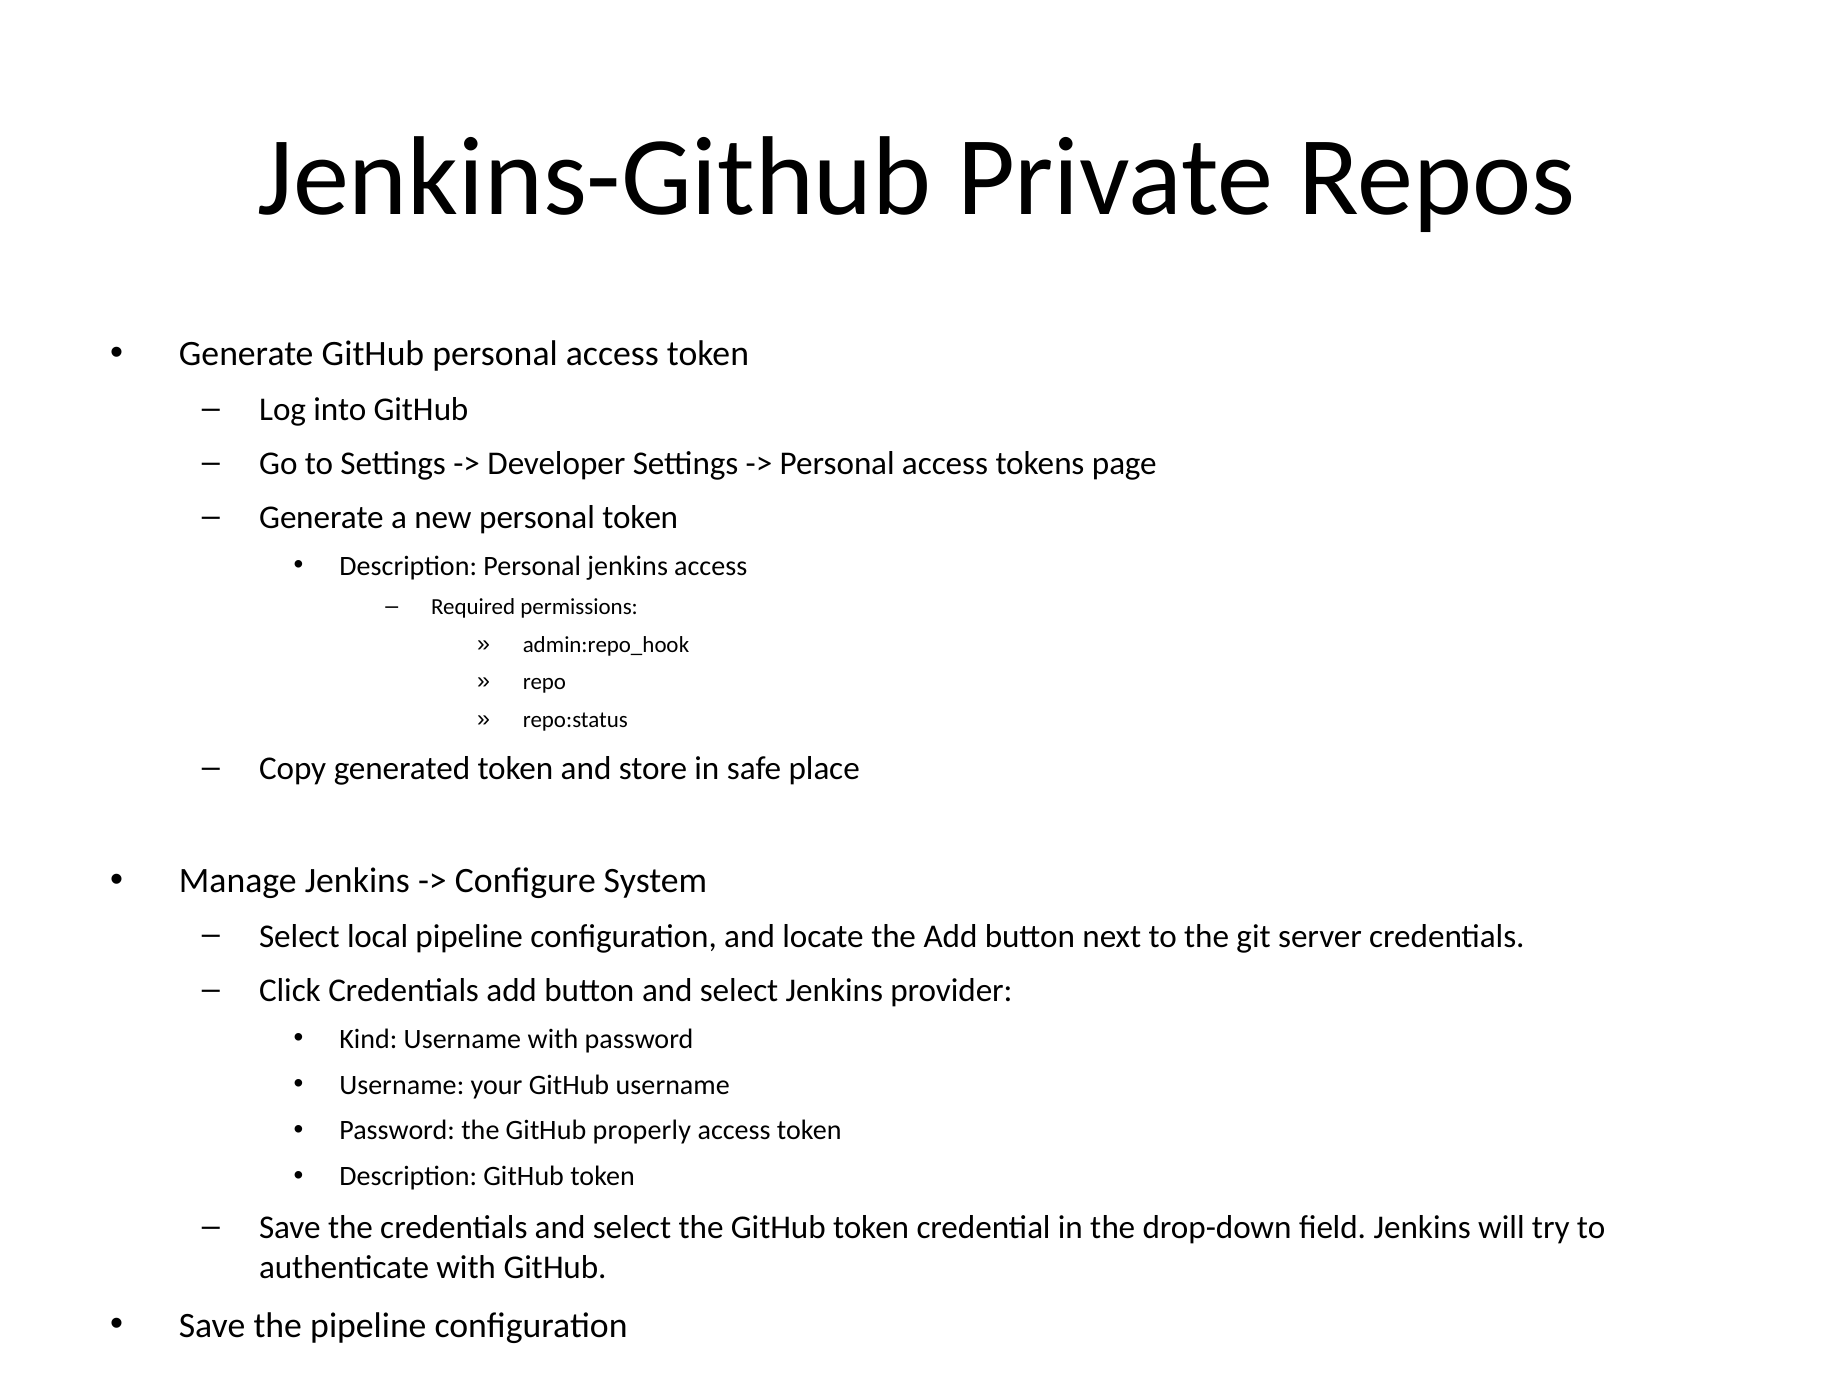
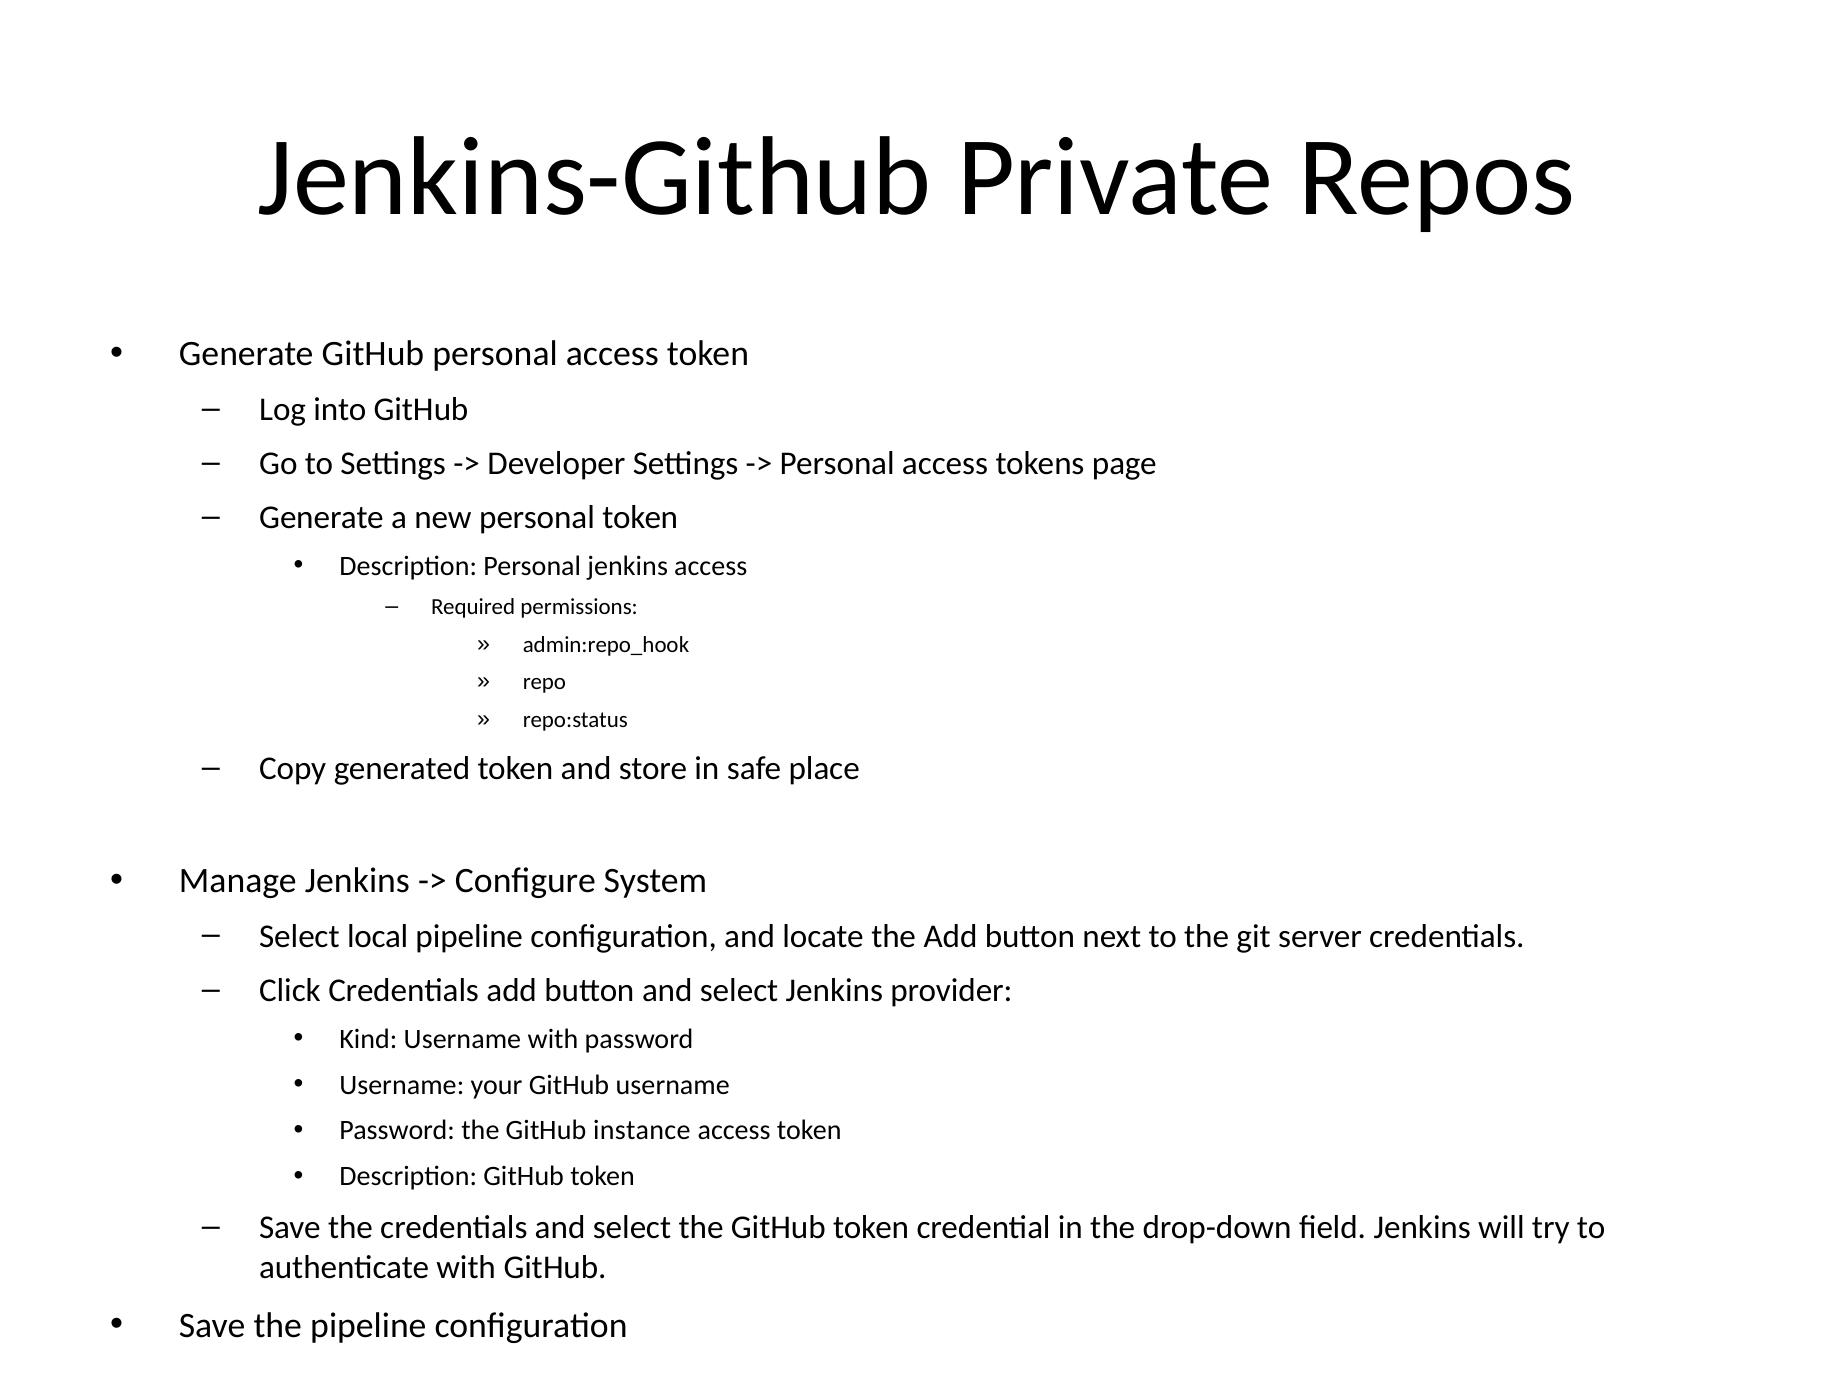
properly: properly -> instance
